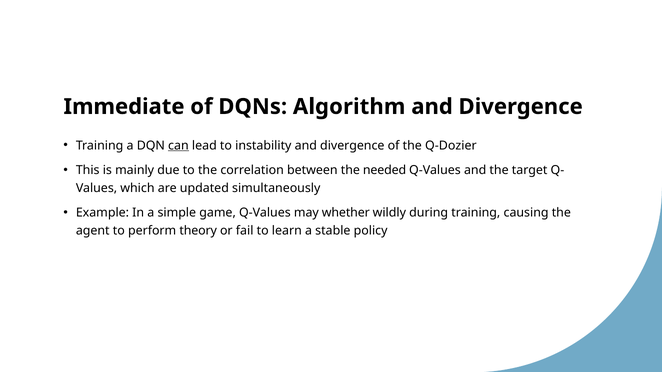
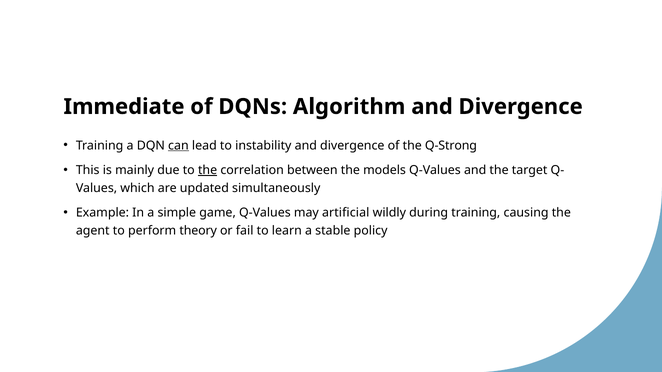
Q-Dozier: Q-Dozier -> Q-Strong
the at (208, 170) underline: none -> present
needed: needed -> models
whether: whether -> artificial
